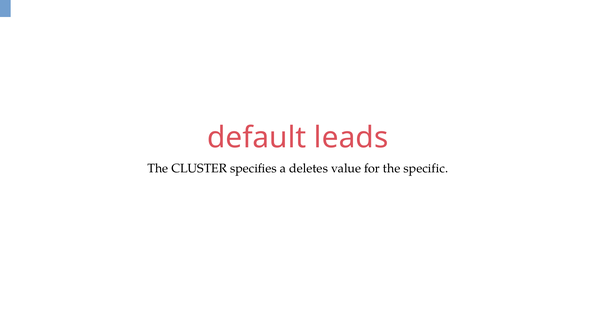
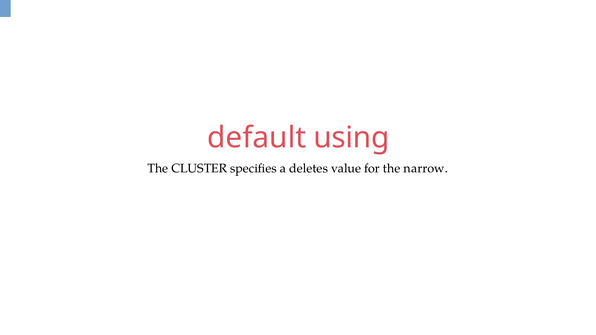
leads: leads -> using
specific: specific -> narrow
